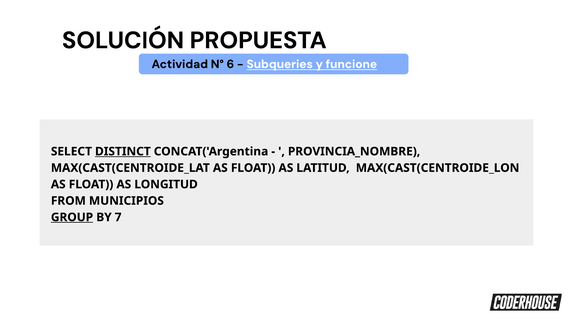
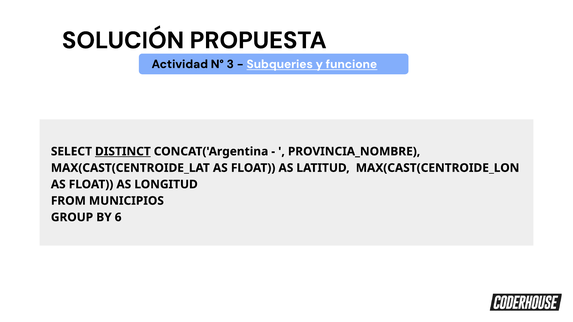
6: 6 -> 3
GROUP underline: present -> none
7: 7 -> 6
